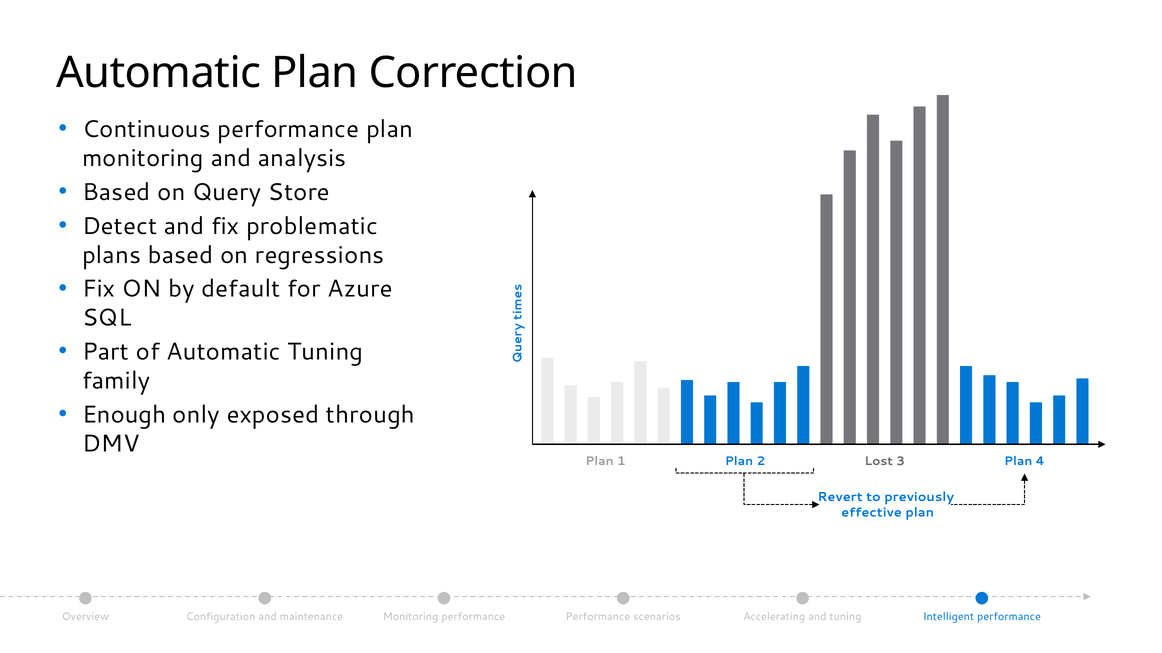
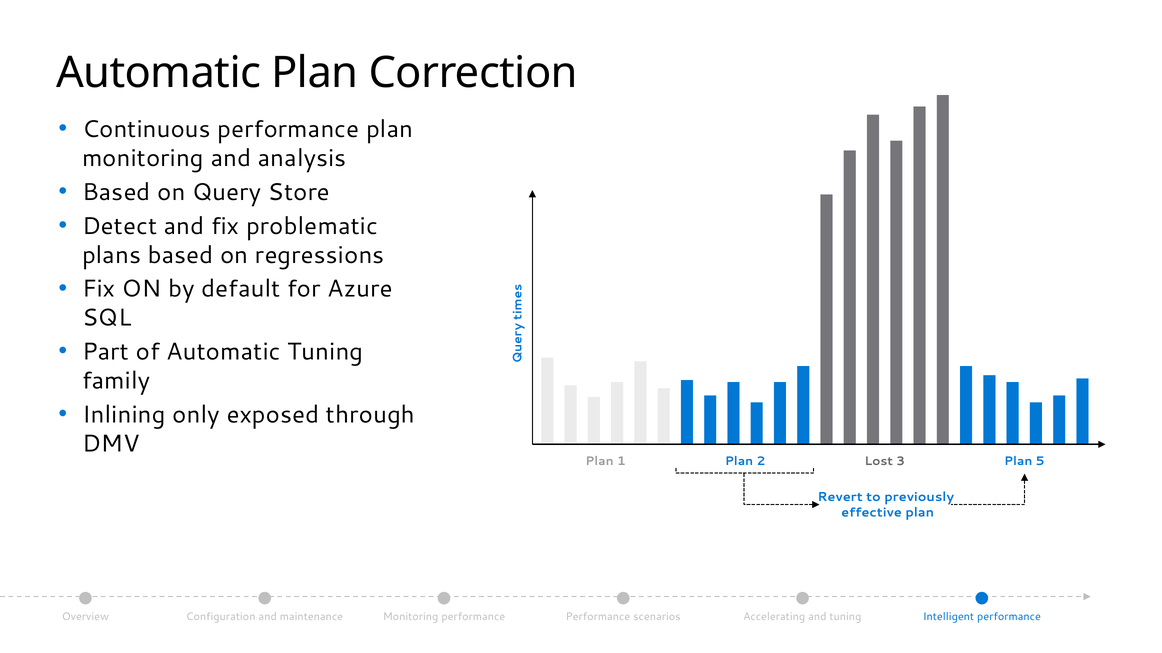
Enough: Enough -> Inlining
4: 4 -> 5
